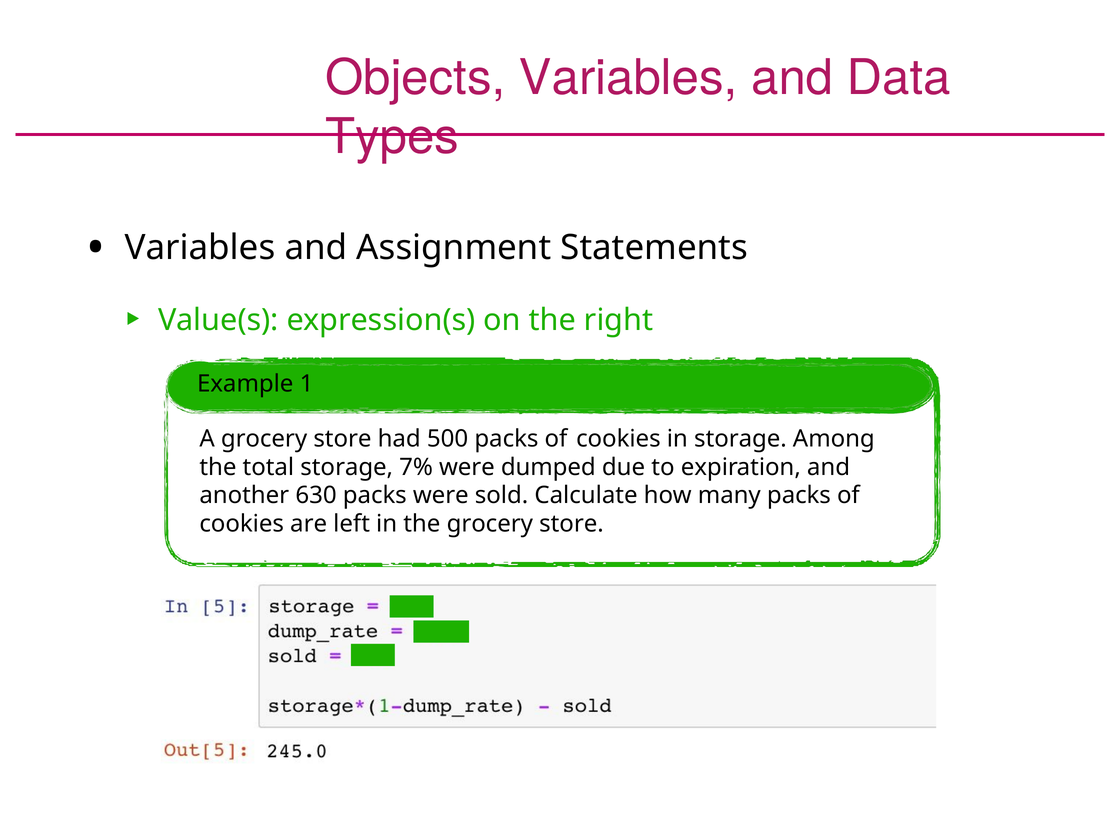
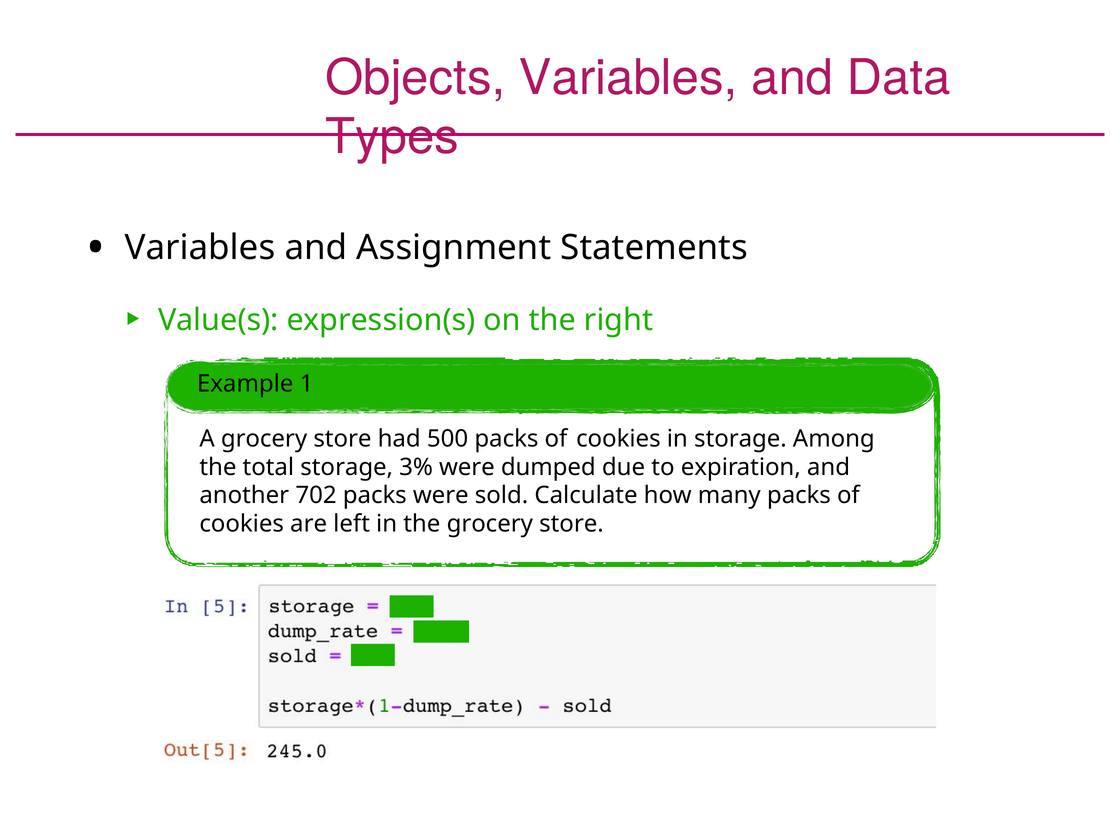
7%: 7% -> 3%
630: 630 -> 702
